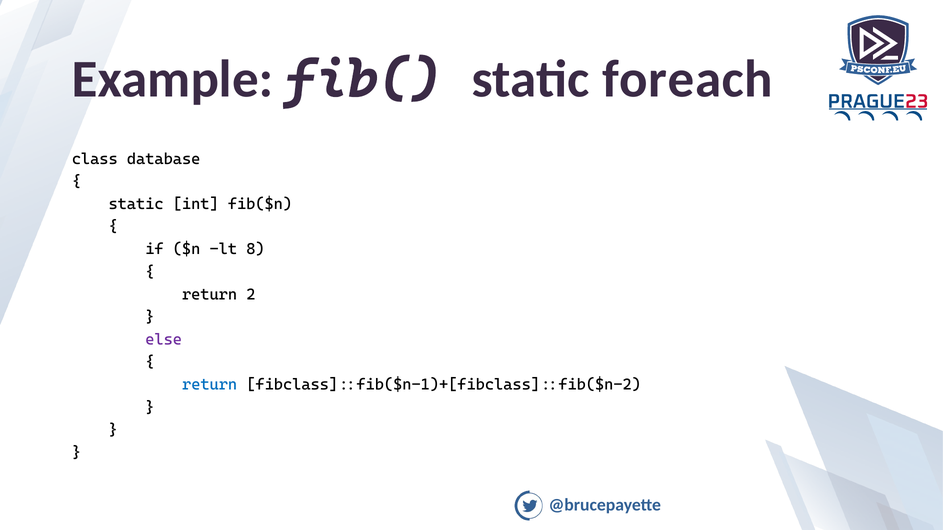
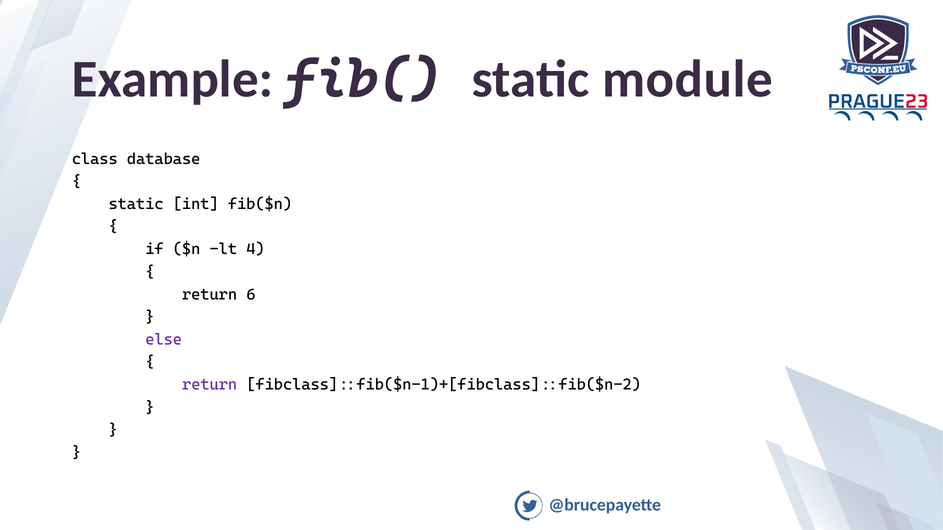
foreach: foreach -> module
8: 8 -> 4
2: 2 -> 6
return at (210, 385) colour: blue -> purple
